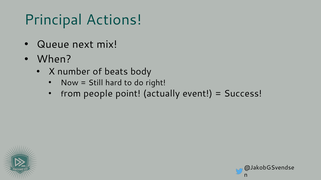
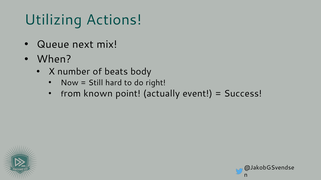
Principal: Principal -> Utilizing
people: people -> known
